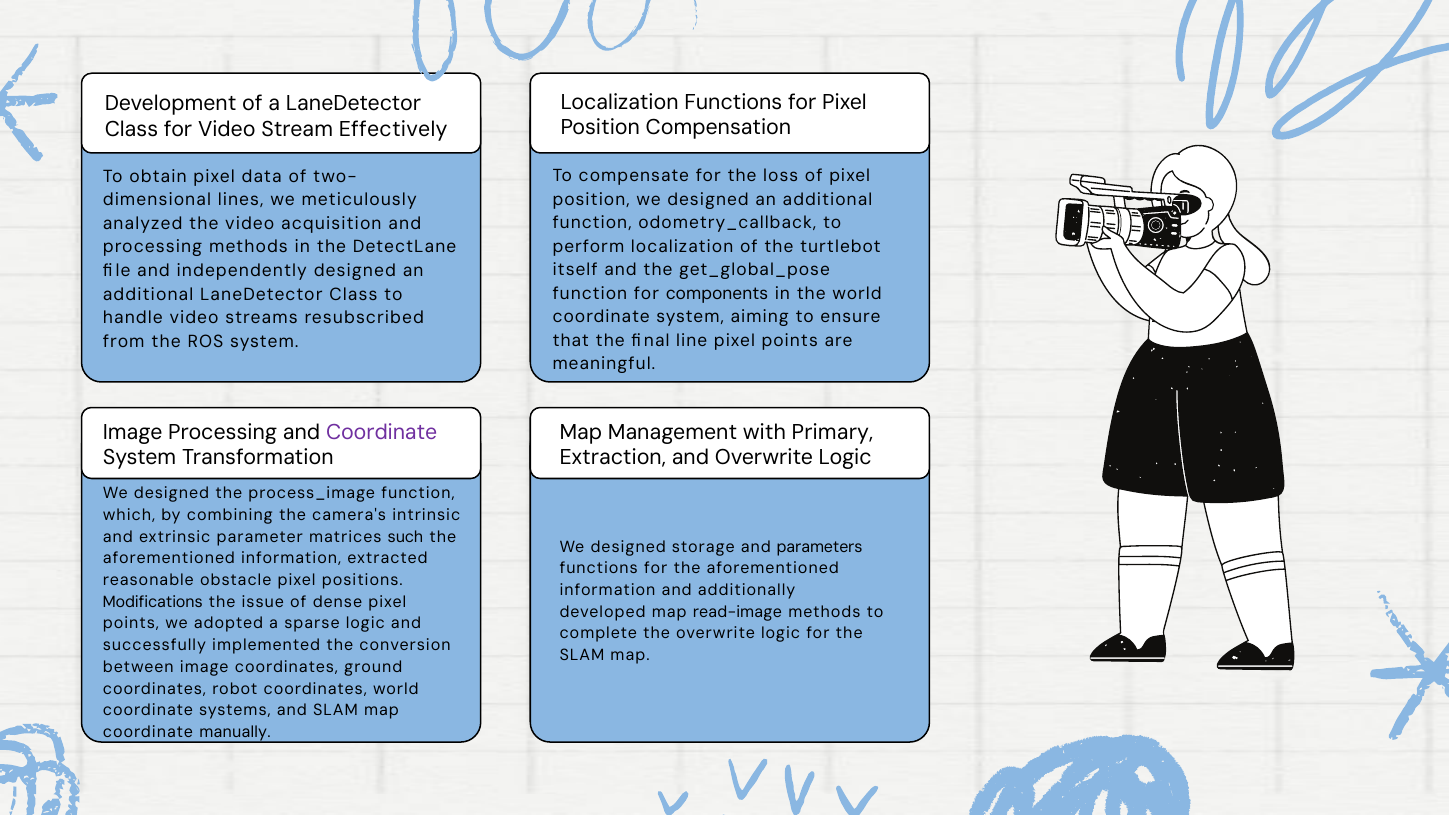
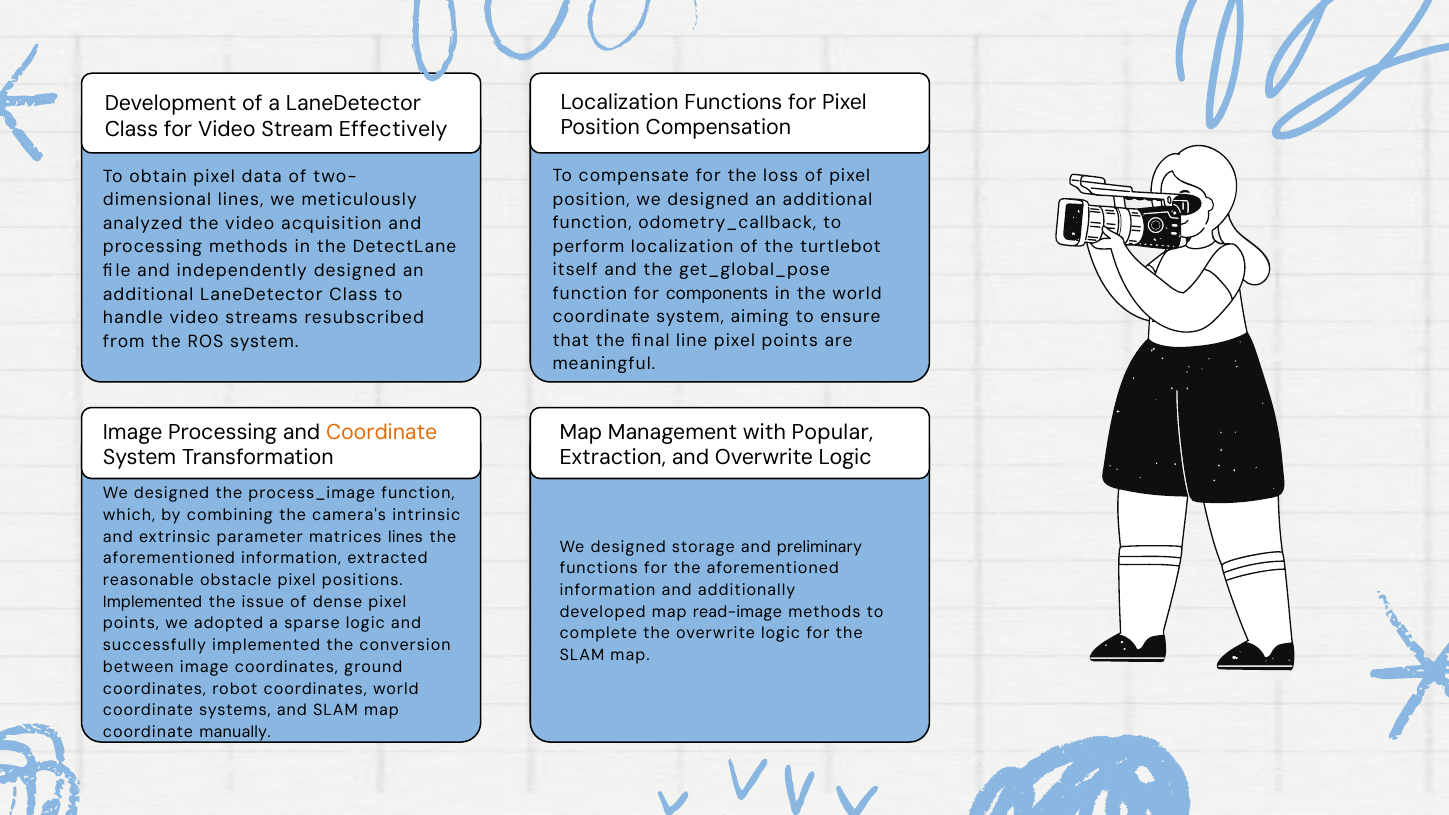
Coordinate at (382, 432) colour: purple -> orange
Primary: Primary -> Popular
matrices such: such -> lines
parameters: parameters -> preliminary
Modifications at (153, 602): Modifications -> Implemented
